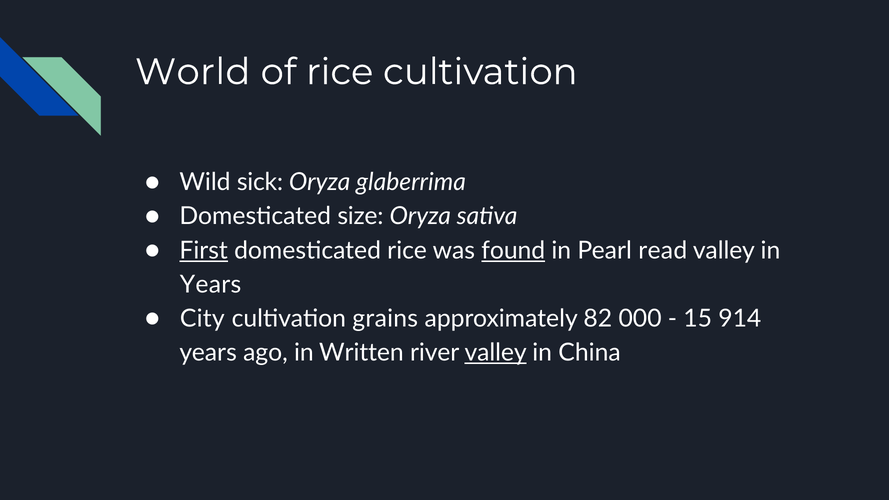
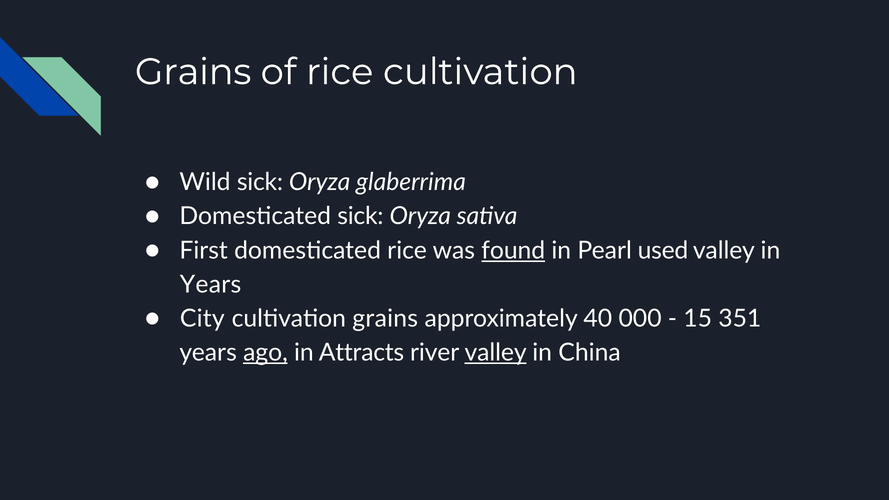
World at (193, 72): World -> Grains
Domesticated size: size -> sick
First underline: present -> none
read: read -> used
82: 82 -> 40
914: 914 -> 351
ago underline: none -> present
Written: Written -> Attracts
